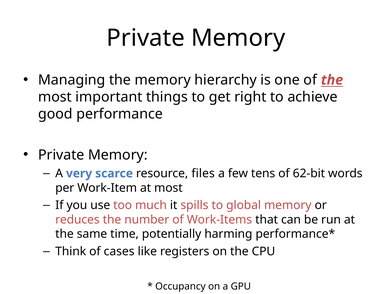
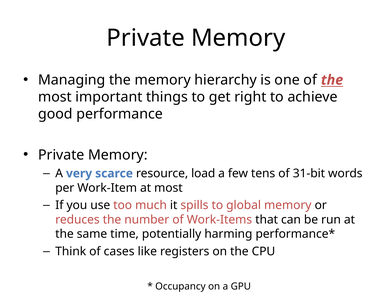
files: files -> load
62-bit: 62-bit -> 31-bit
